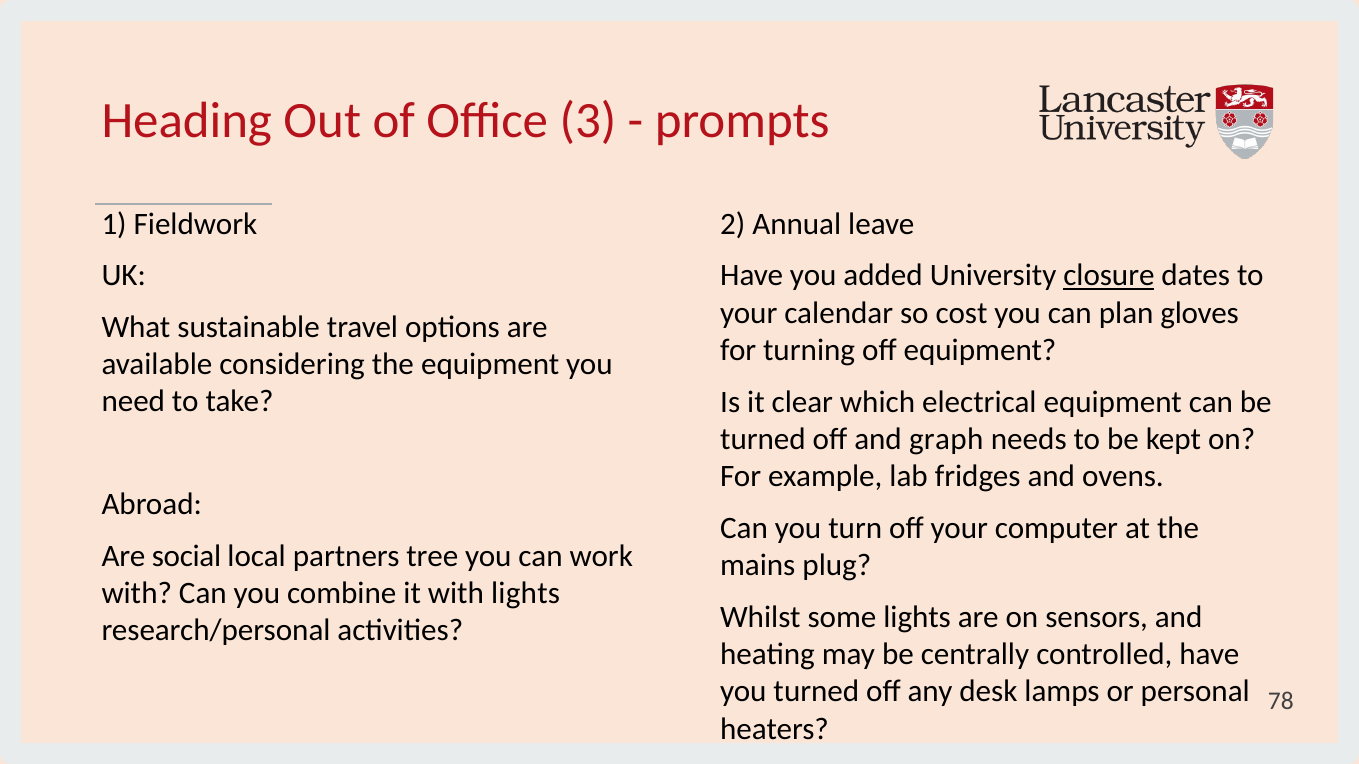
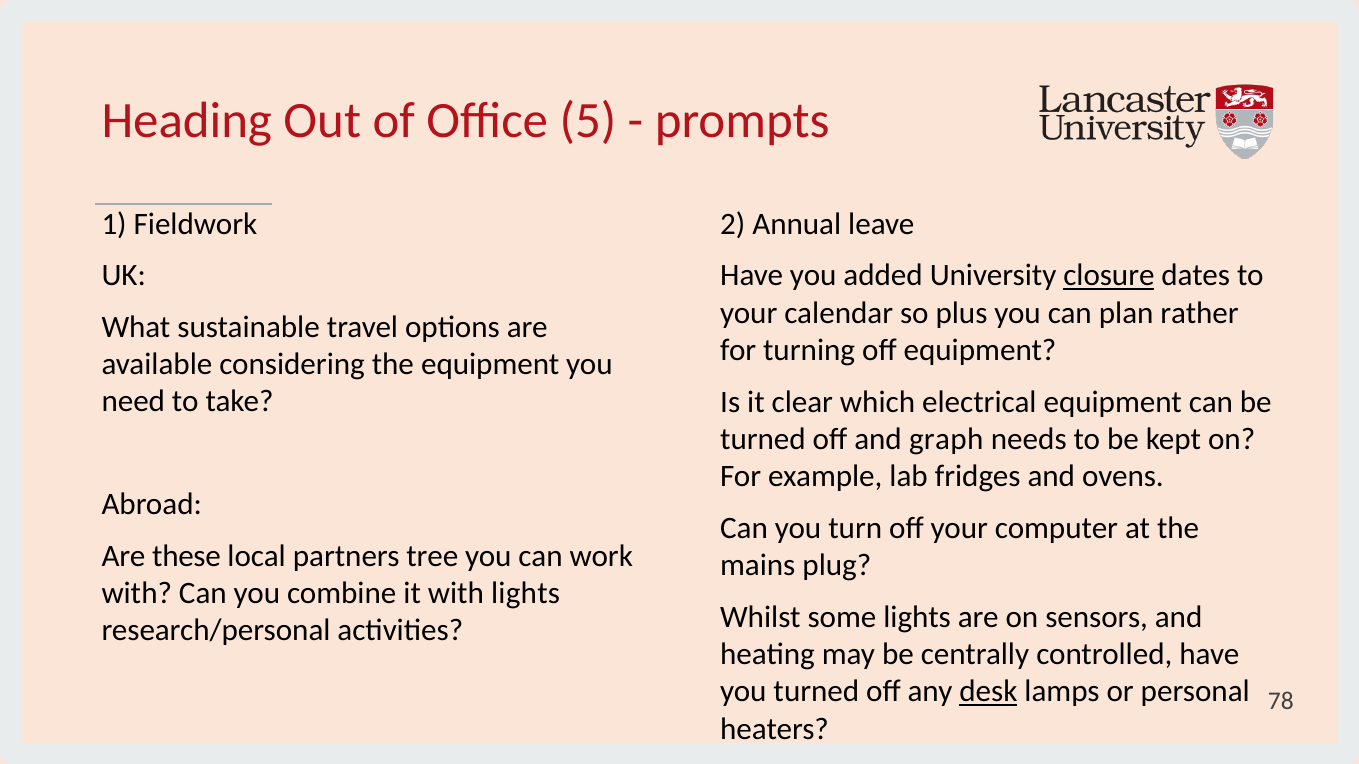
3: 3 -> 5
cost: cost -> plus
gloves: gloves -> rather
social: social -> these
desk underline: none -> present
